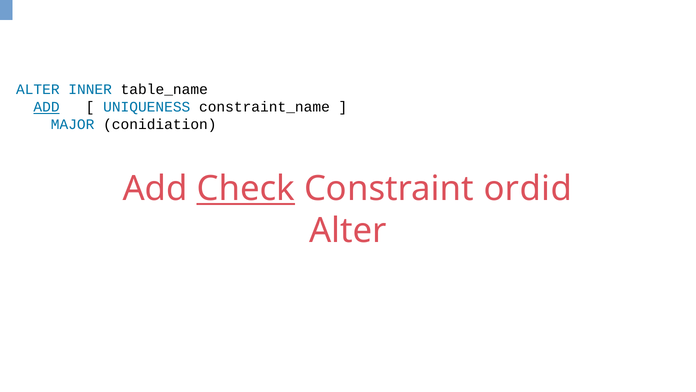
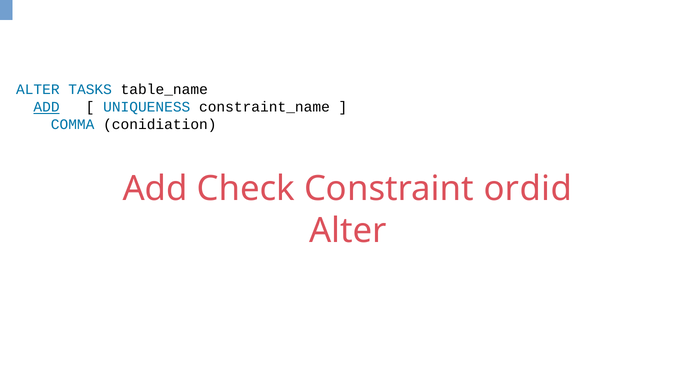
INNER: INNER -> TASKS
MAJOR: MAJOR -> COMMA
Check underline: present -> none
